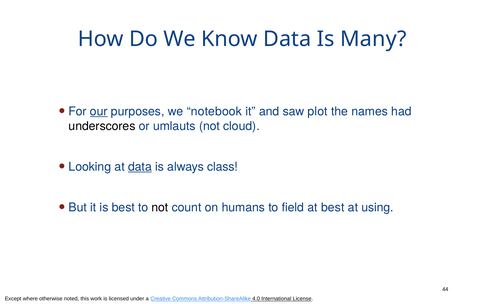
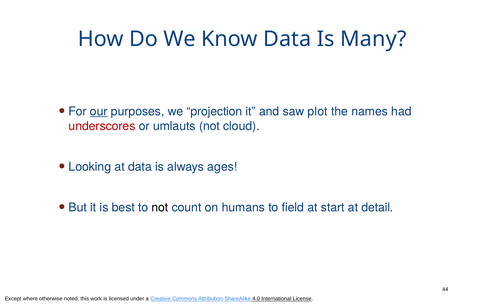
notebook: notebook -> projection
underscores colour: black -> red
data at (140, 167) underline: present -> none
class: class -> ages
at best: best -> start
using: using -> detail
